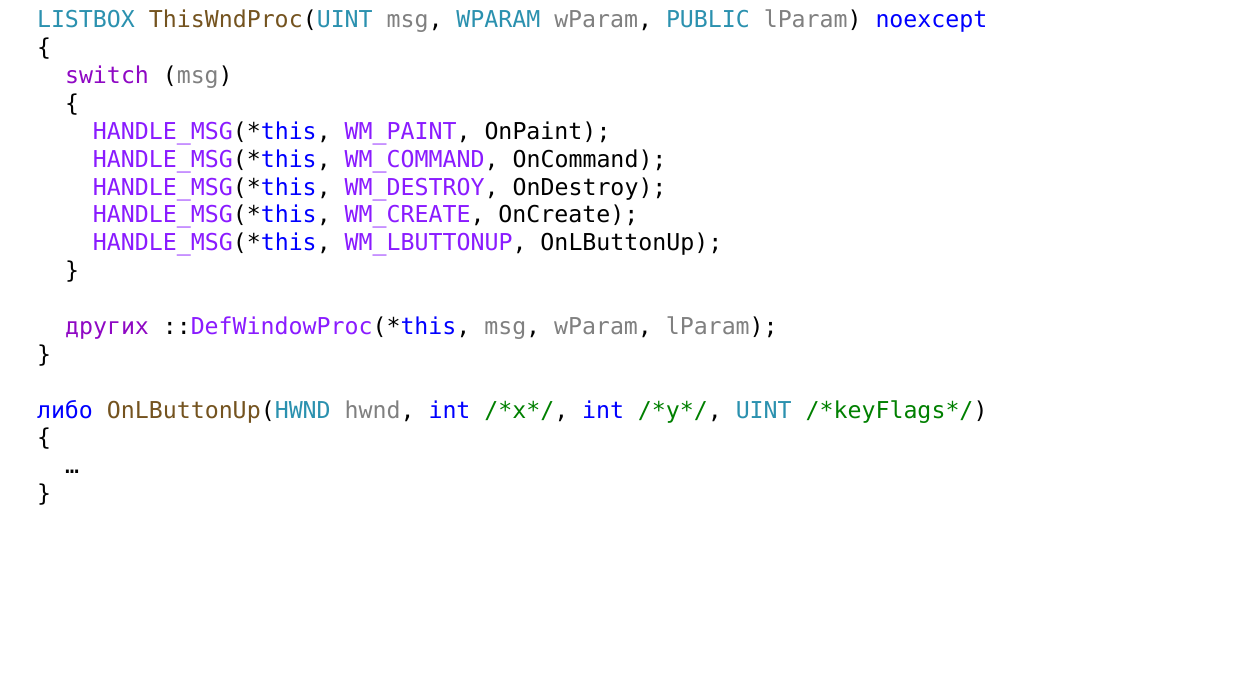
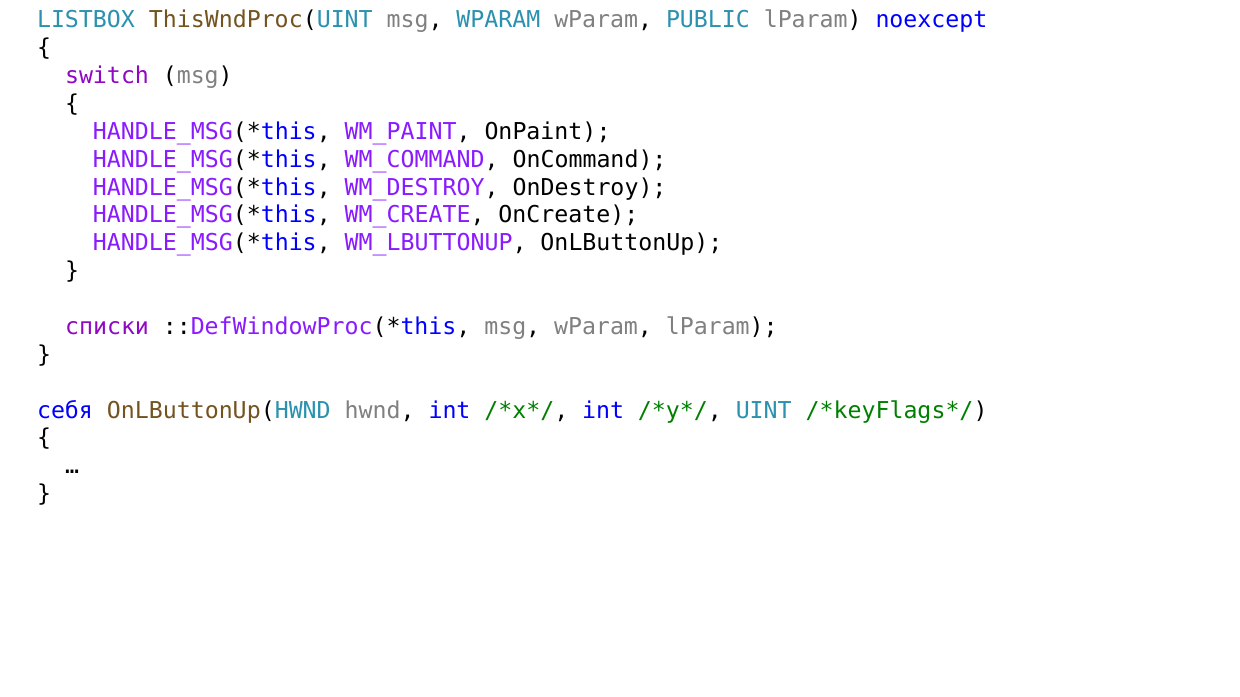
других: других -> списки
либо: либо -> себя
